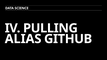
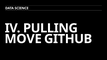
ALIAS: ALIAS -> MOVE
